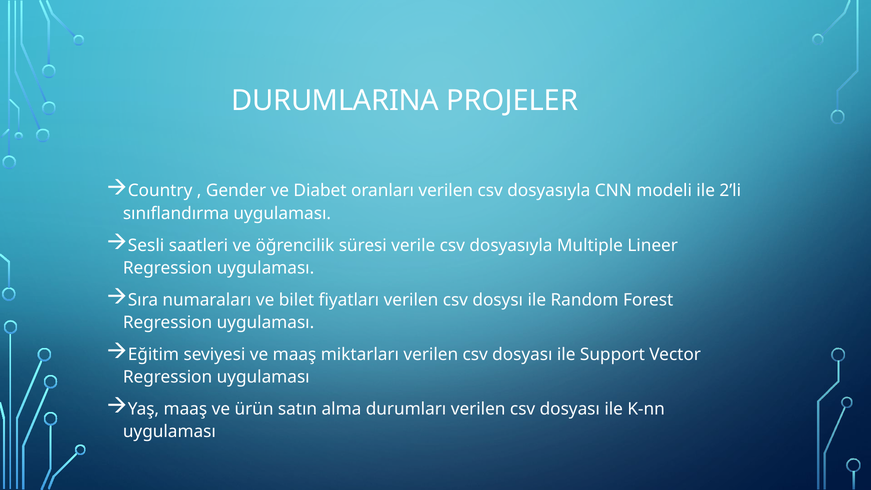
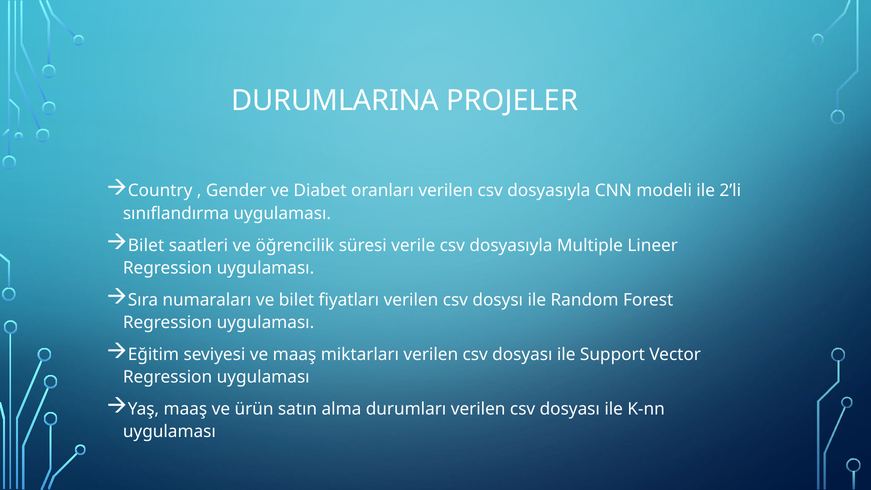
Sesli at (146, 245): Sesli -> Bilet
